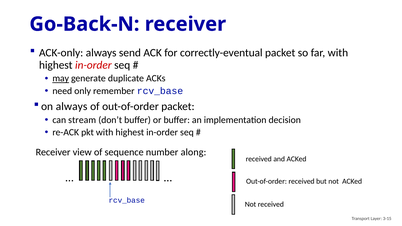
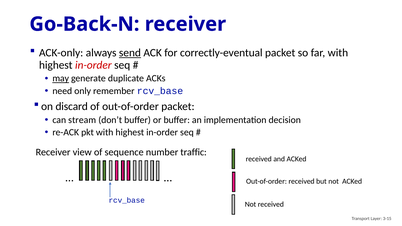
send underline: none -> present
on always: always -> discard
along: along -> traffic
